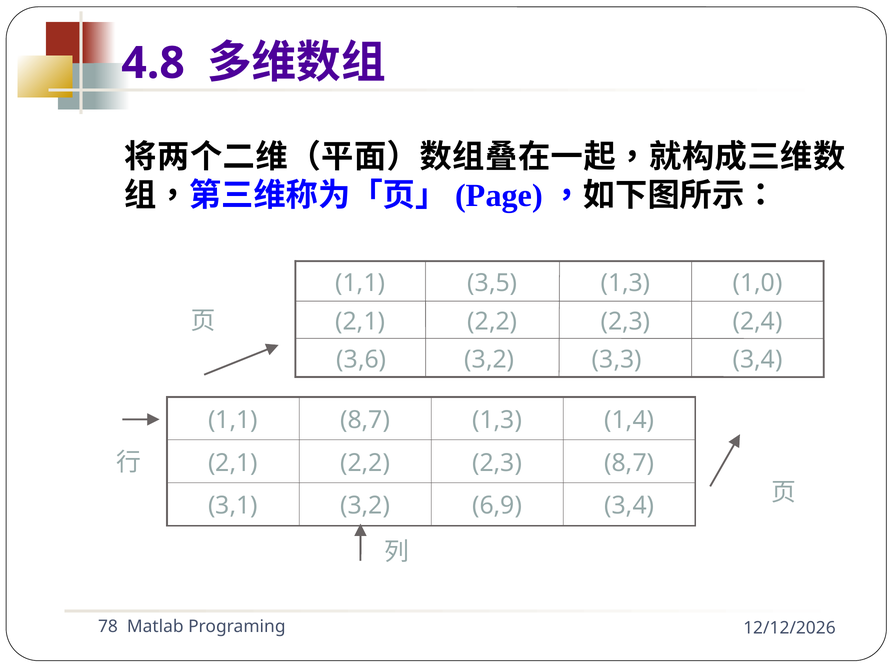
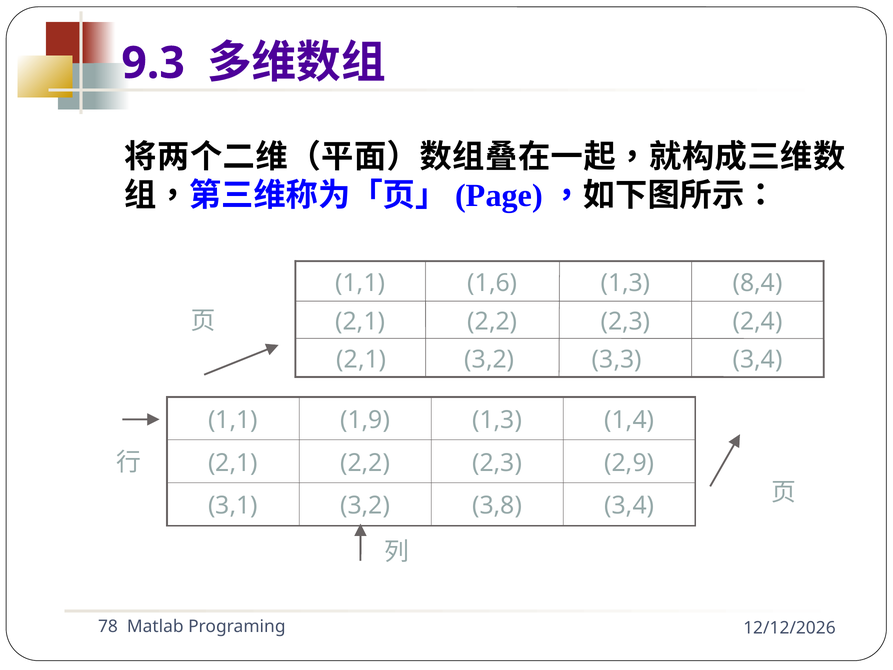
4.8: 4.8 -> 9.3
3,5: 3,5 -> 1,6
1,0: 1,0 -> 8,4
3,6 at (361, 359): 3,6 -> 2,1
1,1 8,7: 8,7 -> 1,9
2,3 8,7: 8,7 -> 2,9
6,9: 6,9 -> 3,8
